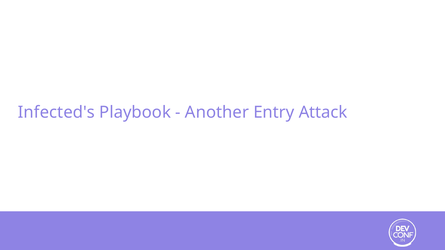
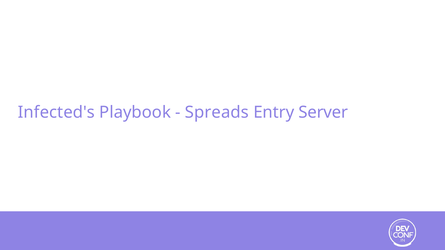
Another: Another -> Spreads
Attack: Attack -> Server
